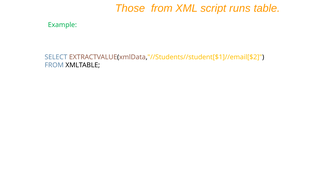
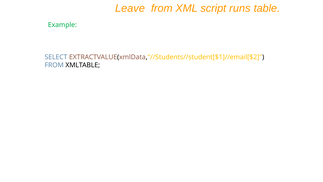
Those: Those -> Leave
